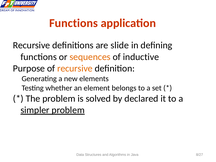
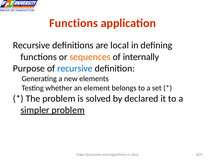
slide: slide -> local
inductive: inductive -> internally
recursive at (75, 68) colour: orange -> blue
